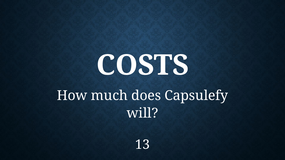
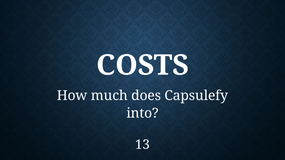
will: will -> into
